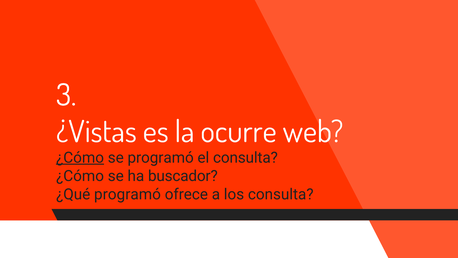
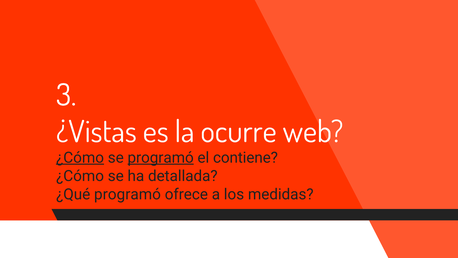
programó at (161, 157) underline: none -> present
el consulta: consulta -> contiene
buscador: buscador -> detallada
los consulta: consulta -> medidas
